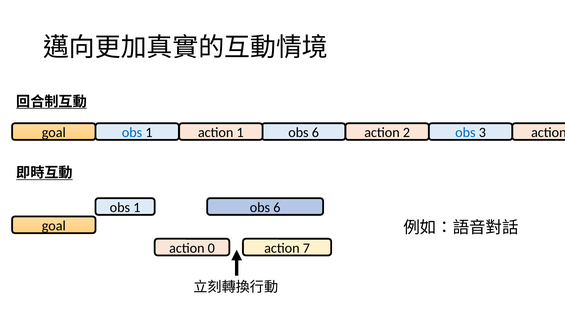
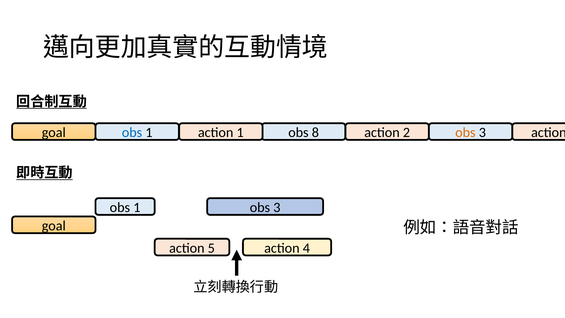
1 obs 6: 6 -> 8
obs at (465, 132) colour: blue -> orange
6 at (277, 207): 6 -> 3
0: 0 -> 5
7: 7 -> 4
